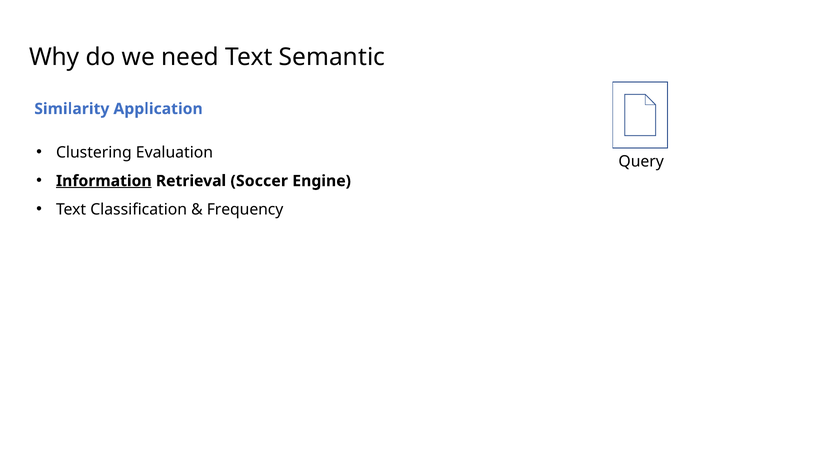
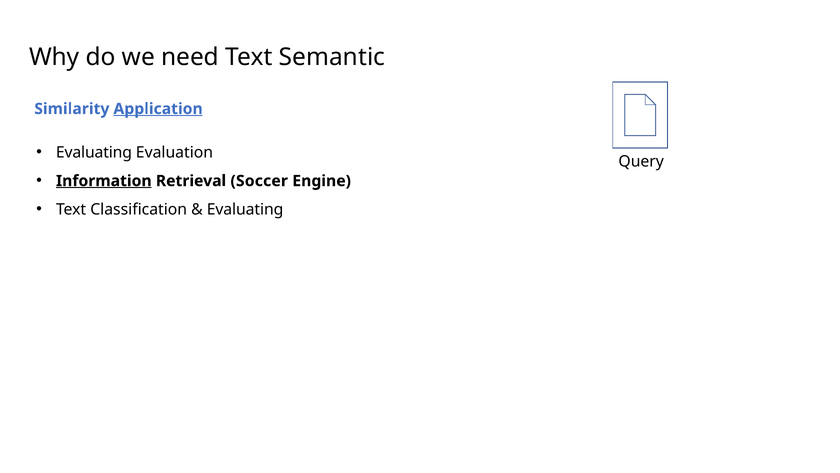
Application underline: none -> present
Clustering at (94, 152): Clustering -> Evaluating
Frequency at (245, 209): Frequency -> Evaluating
